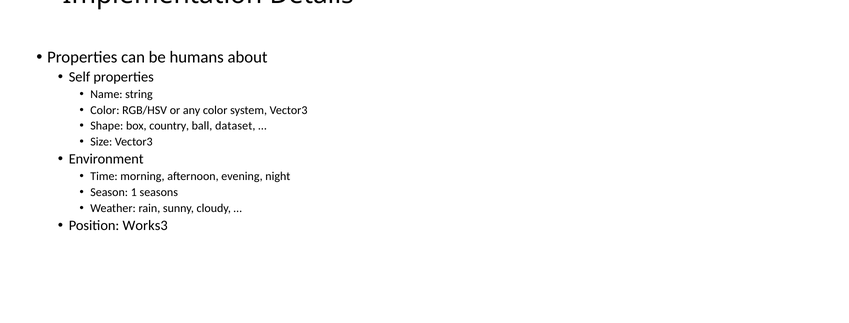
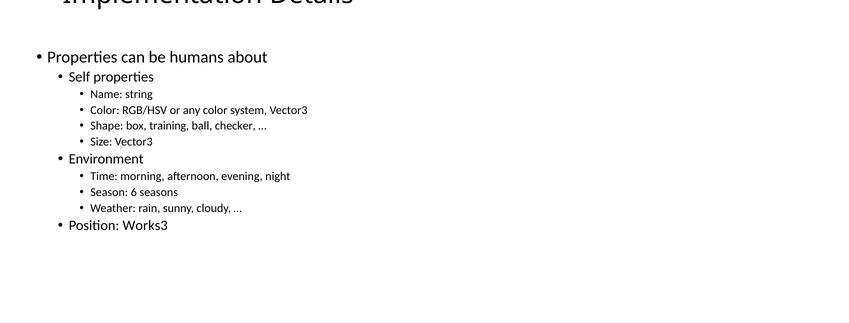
country: country -> training
dataset: dataset -> checker
1: 1 -> 6
